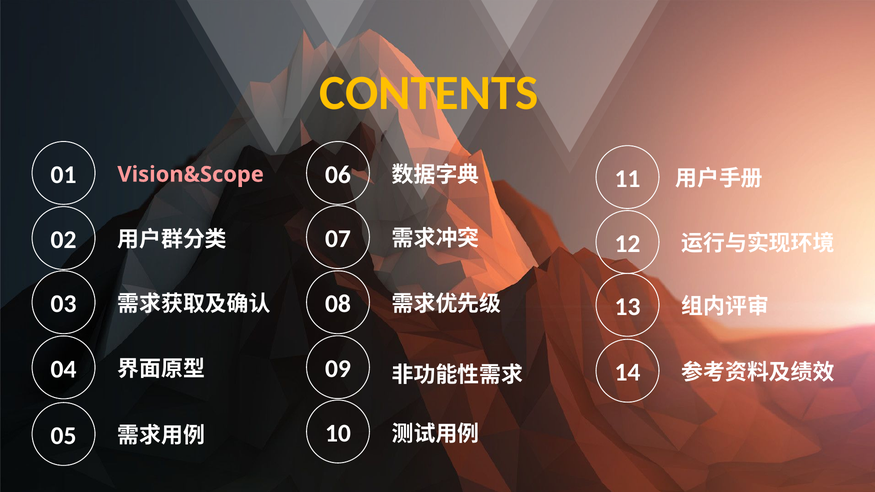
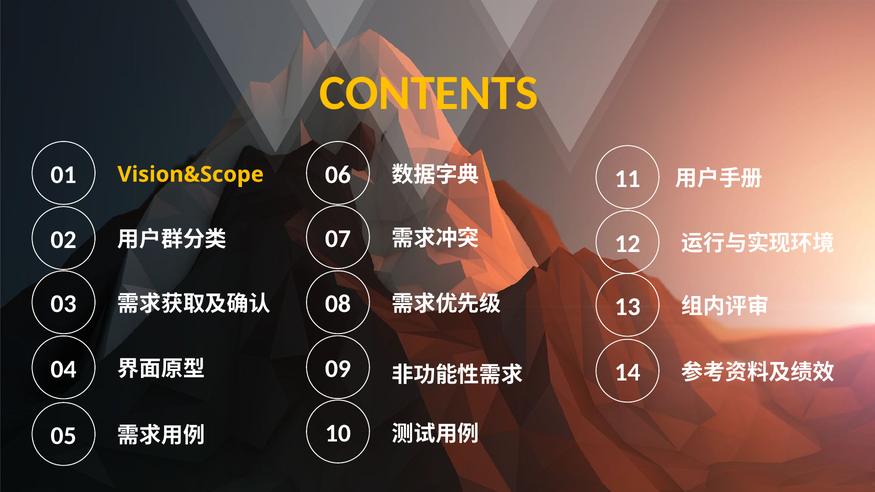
Vision&Scope colour: pink -> yellow
